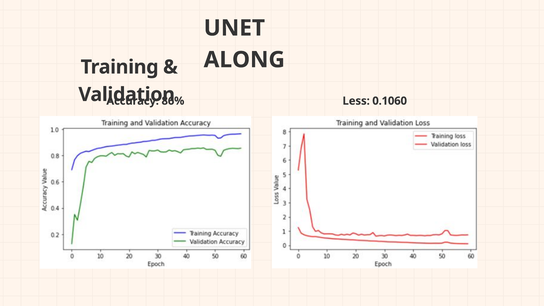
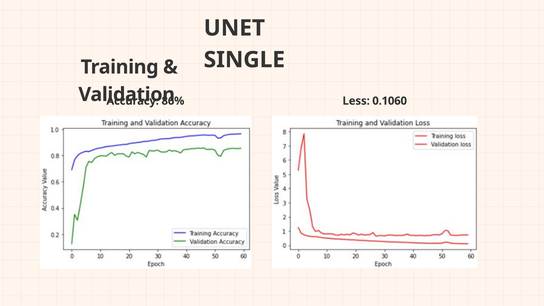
ALONG: ALONG -> SINGLE
